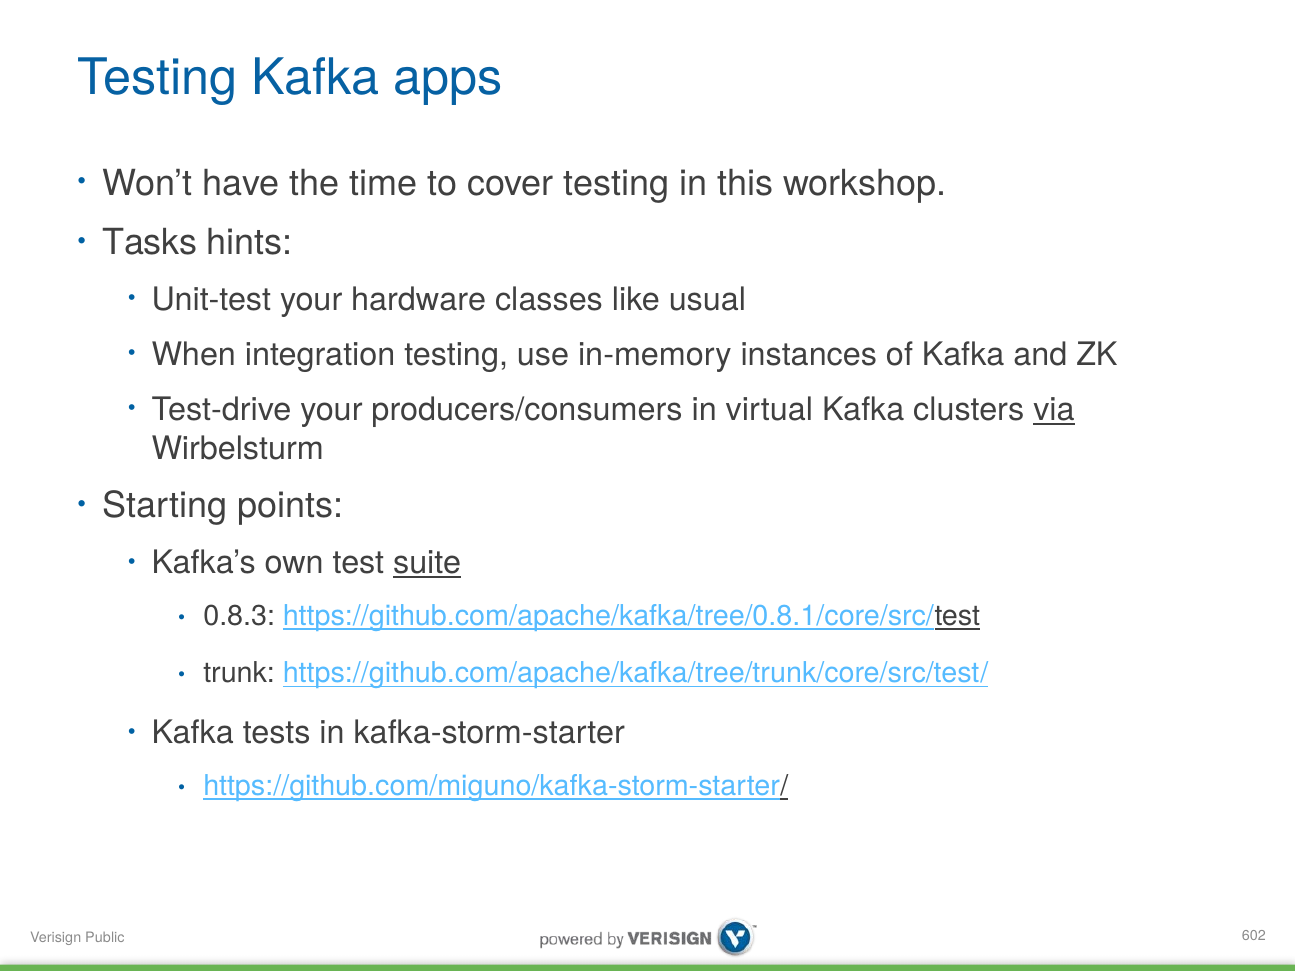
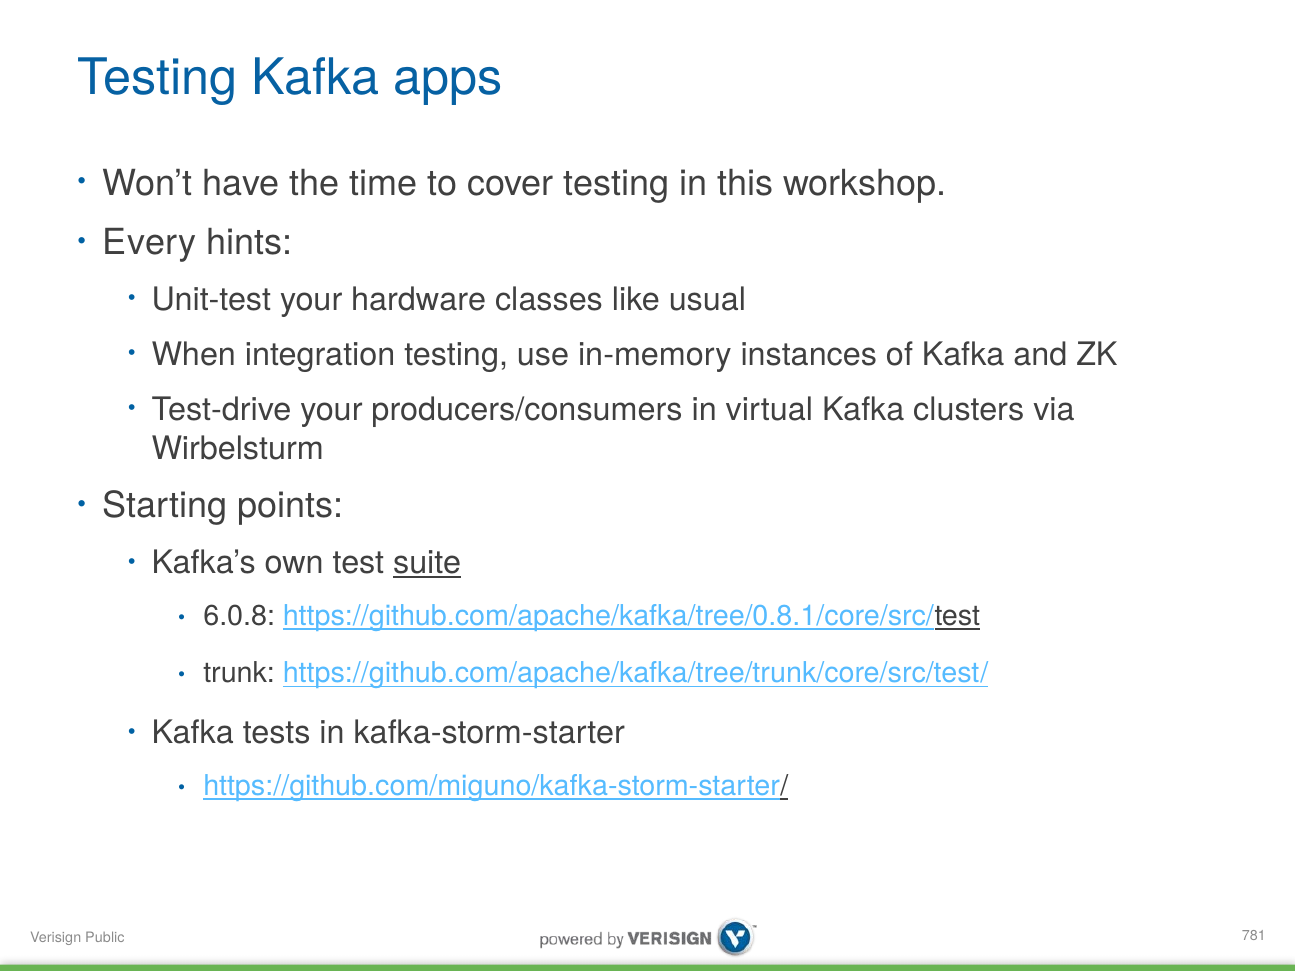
Tasks: Tasks -> Every
via underline: present -> none
0.8.3: 0.8.3 -> 6.0.8
602: 602 -> 781
